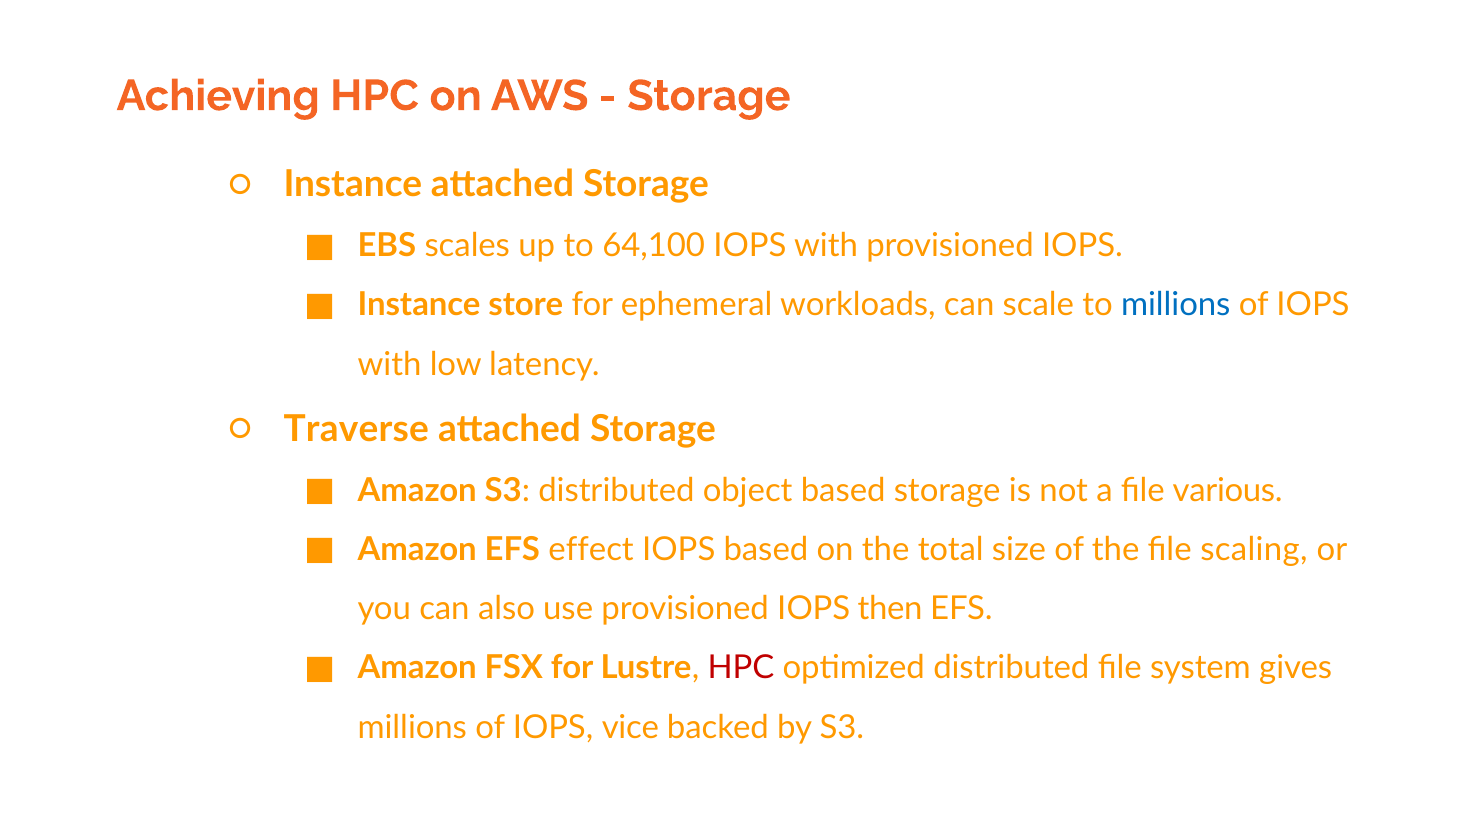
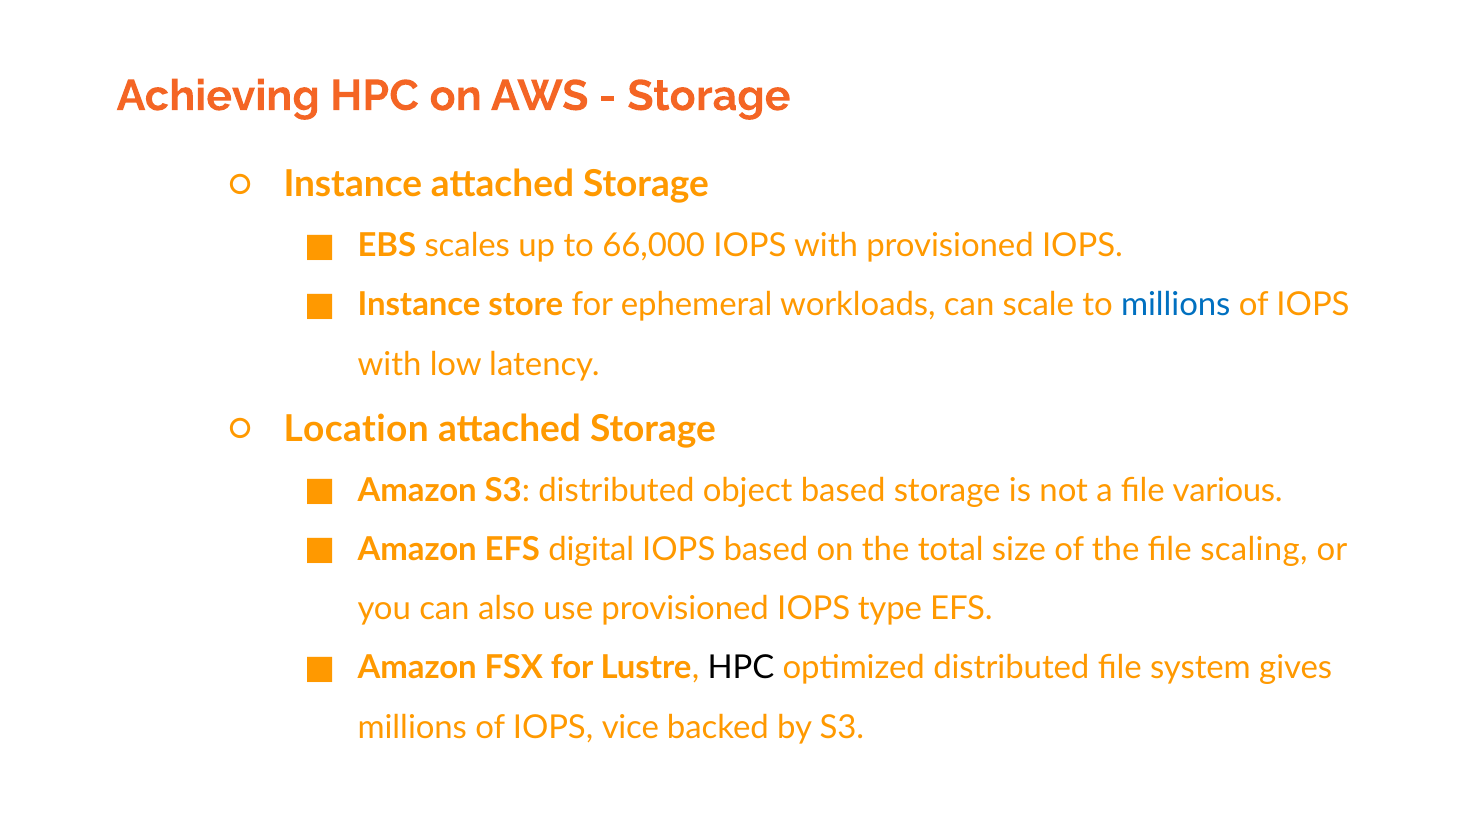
64,100: 64,100 -> 66,000
Traverse: Traverse -> Location
effect: effect -> digital
then: then -> type
HPC at (741, 668) colour: red -> black
